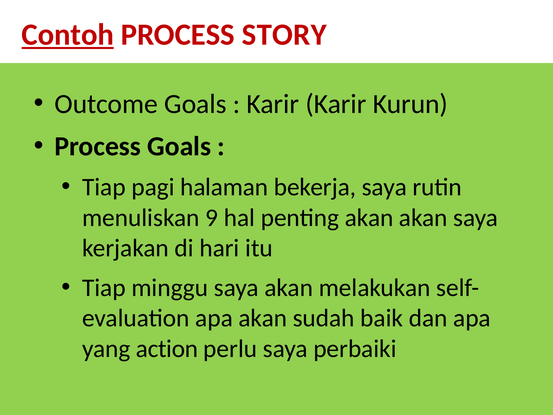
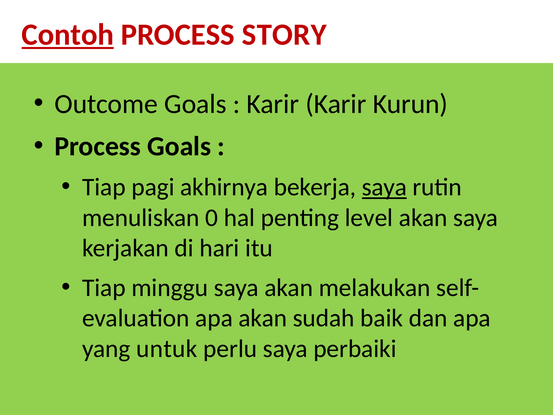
halaman: halaman -> akhirnya
saya at (384, 187) underline: none -> present
9: 9 -> 0
penting akan: akan -> level
action: action -> untuk
